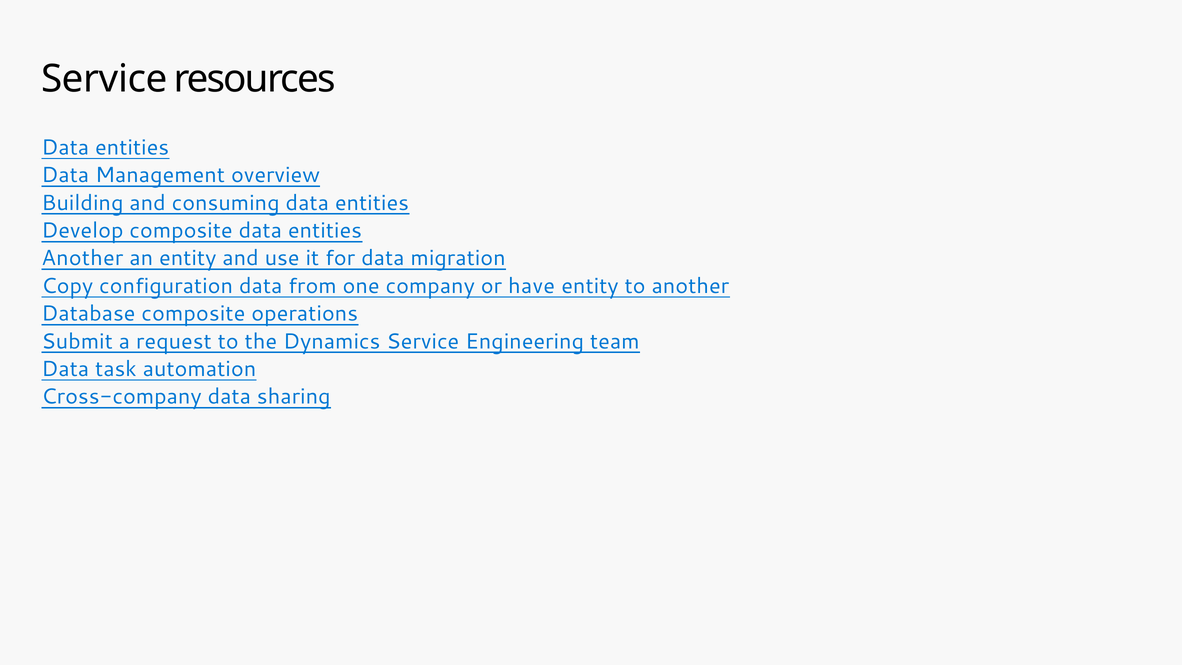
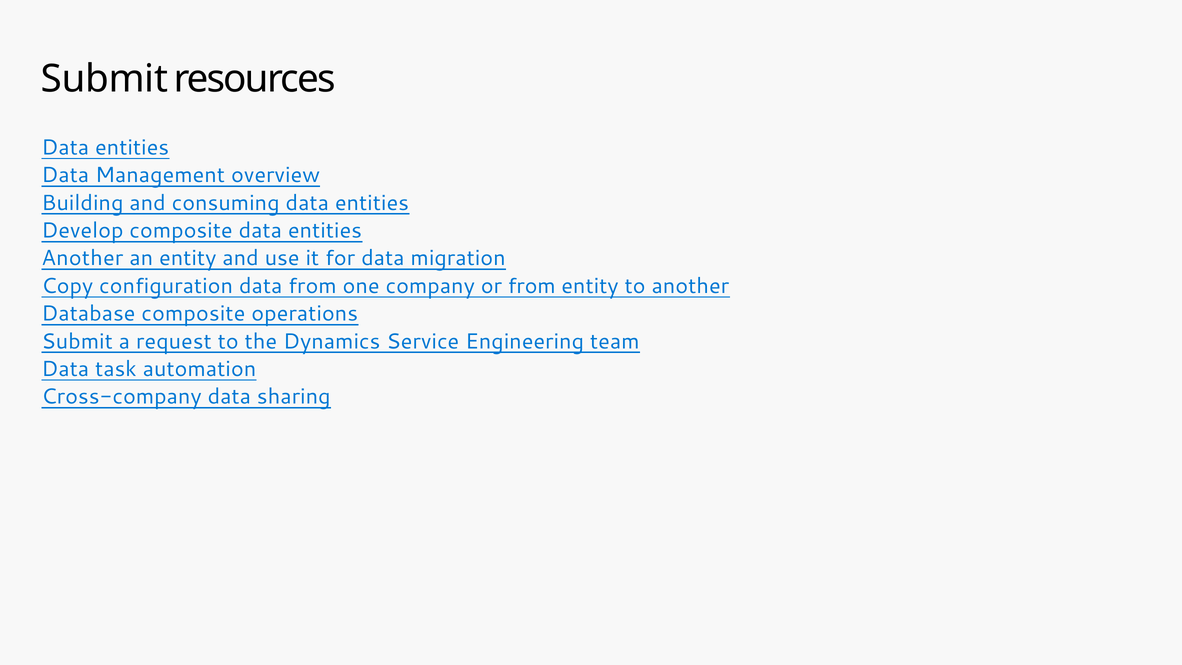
Service at (104, 79): Service -> Submit
or have: have -> from
